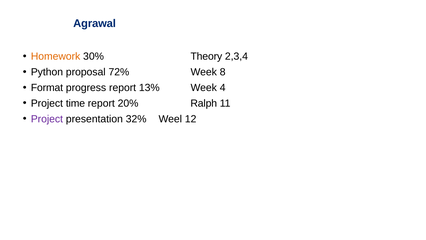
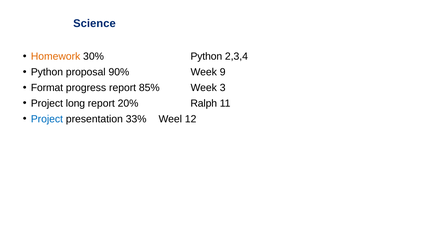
Agrawal: Agrawal -> Science
30% Theory: Theory -> Python
72%: 72% -> 90%
8: 8 -> 9
13%: 13% -> 85%
4: 4 -> 3
time: time -> long
Project at (47, 119) colour: purple -> blue
32%: 32% -> 33%
